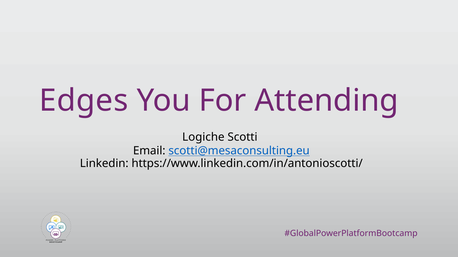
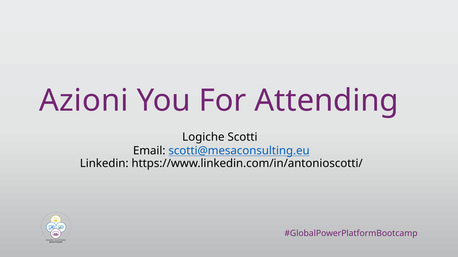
Edges: Edges -> Azioni
